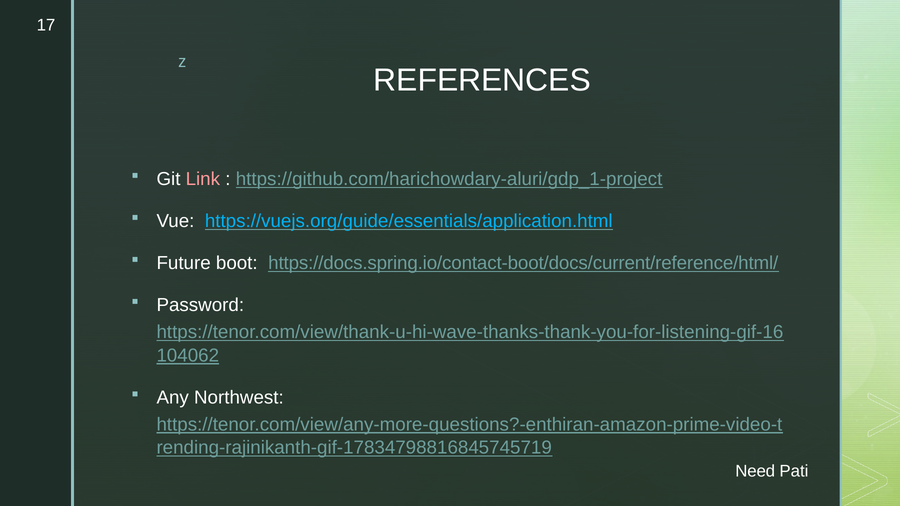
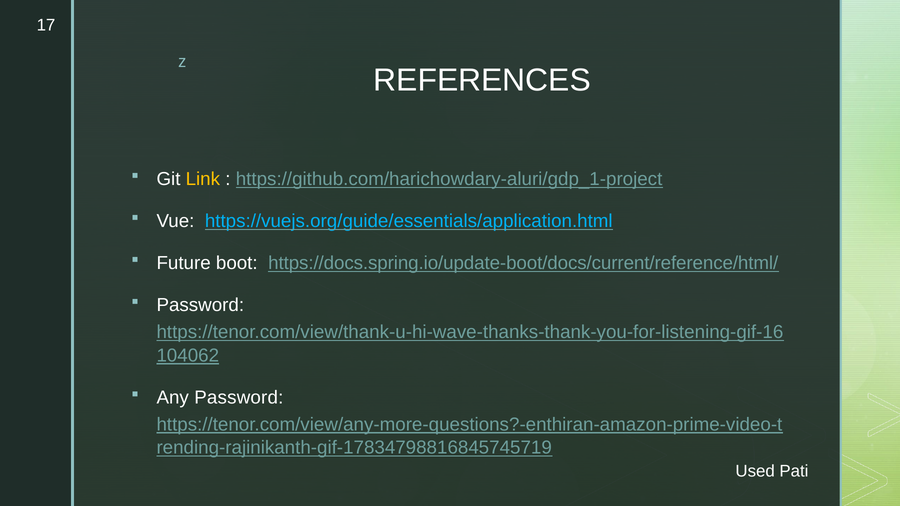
Link colour: pink -> yellow
https://docs.spring.io/contact-boot/docs/current/reference/html/: https://docs.spring.io/contact-boot/docs/current/reference/html/ -> https://docs.spring.io/update-boot/docs/current/reference/html/
Any Northwest: Northwest -> Password
Need: Need -> Used
